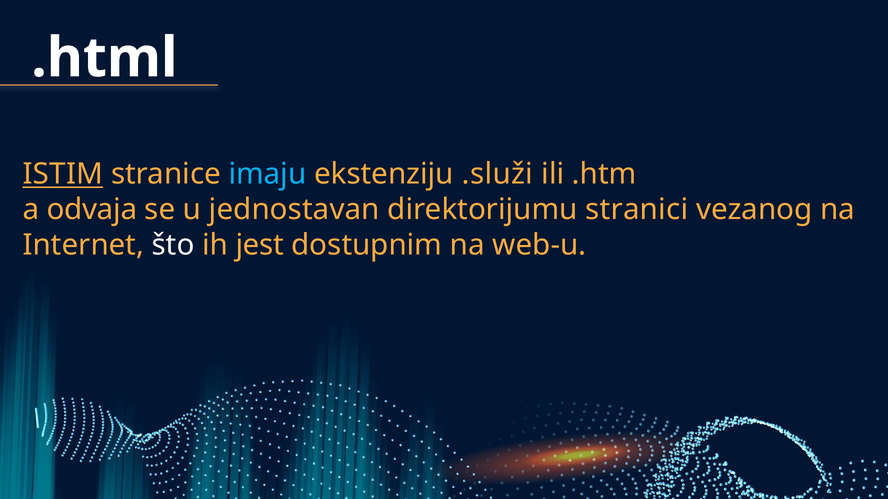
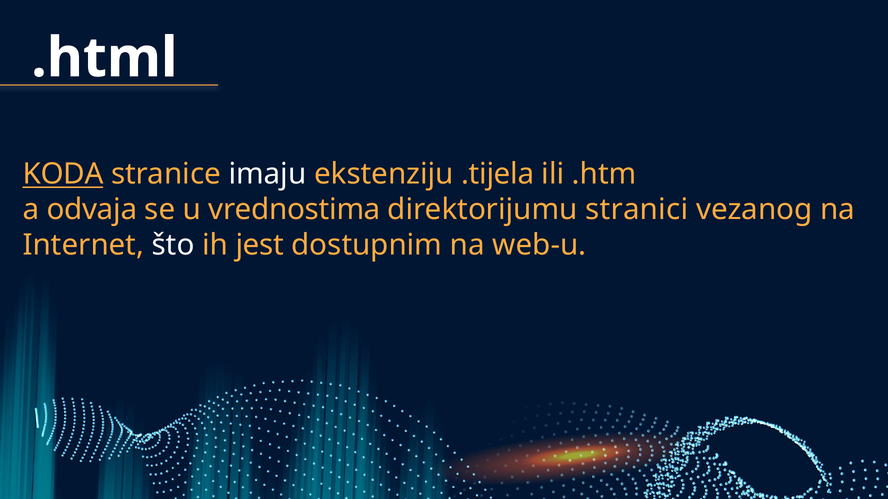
ISTIM: ISTIM -> KODA
imaju colour: light blue -> white
.služi: .služi -> .tijela
jednostavan: jednostavan -> vrednostima
